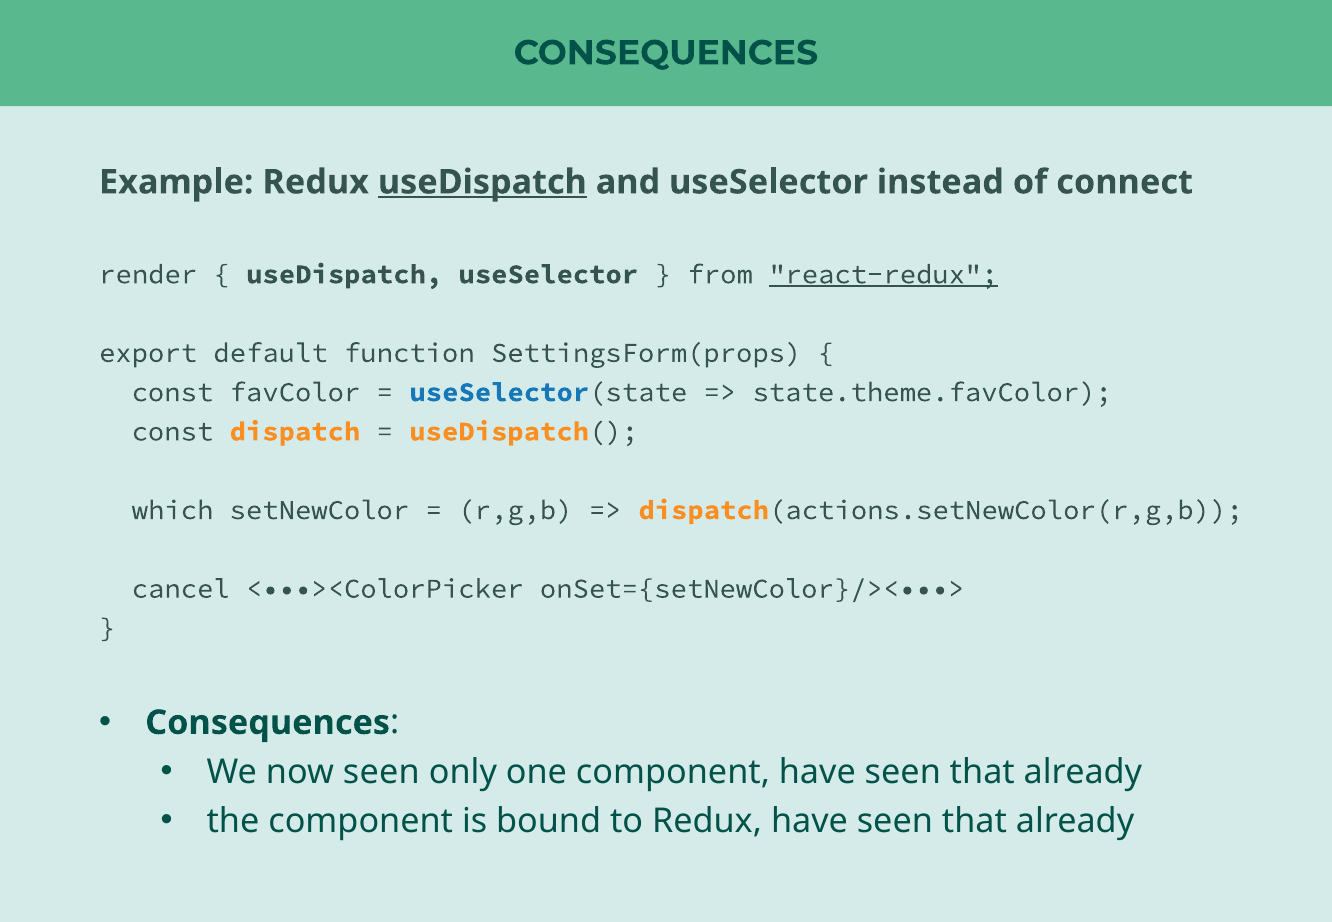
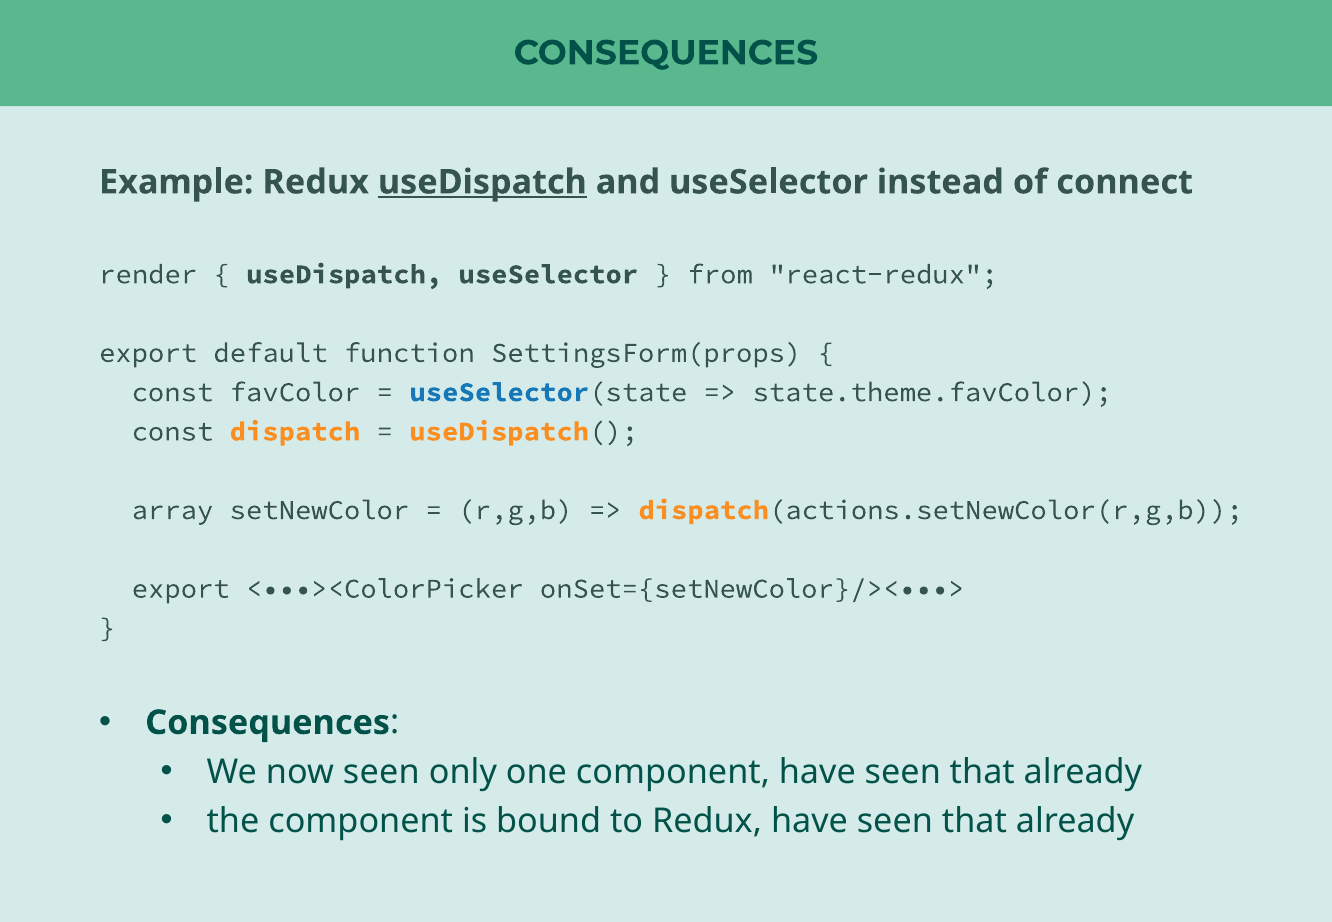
react-redux underline: present -> none
which: which -> array
cancel at (181, 589): cancel -> export
